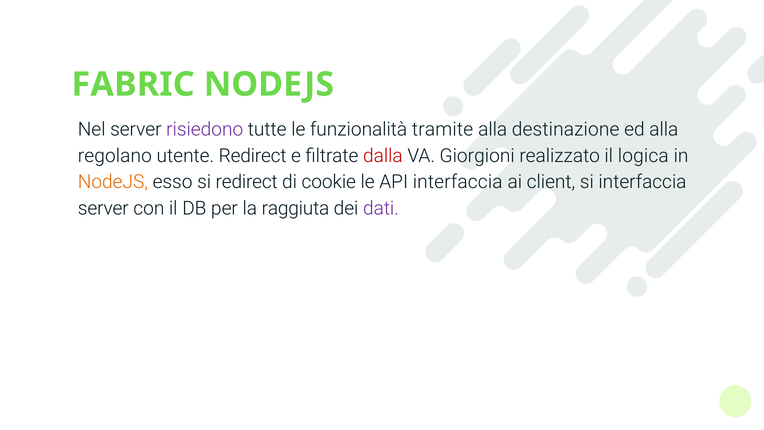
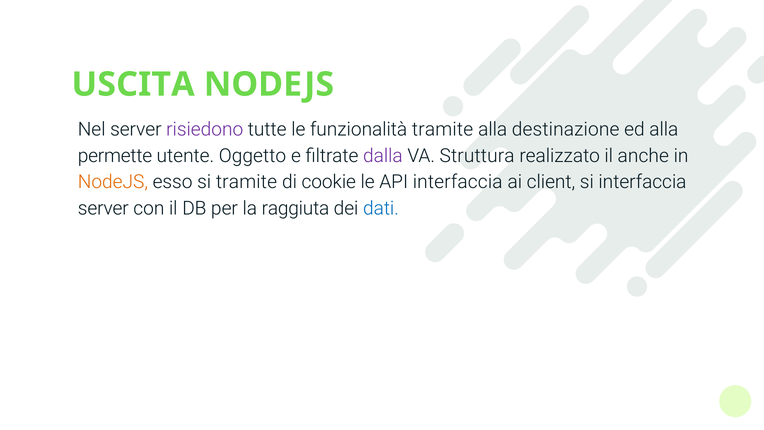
FABRIC: FABRIC -> USCITA
regolano: regolano -> permette
utente Redirect: Redirect -> Oggetto
dalla colour: red -> purple
Giorgioni: Giorgioni -> Struttura
logica: logica -> anche
si redirect: redirect -> tramite
dati colour: purple -> blue
